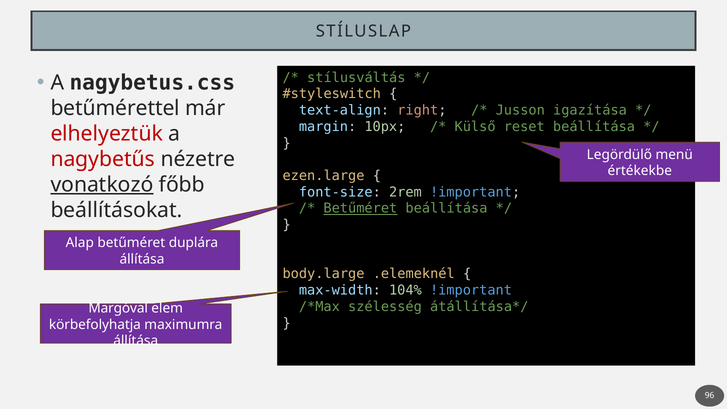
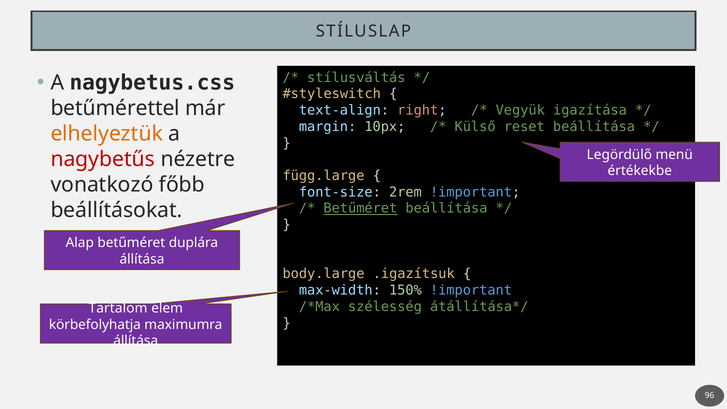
Jusson: Jusson -> Vegyük
elhelyeztük colour: red -> orange
ezen.large: ezen.large -> függ.large
vonatkozó underline: present -> none
.elemeknél: .elemeknél -> .igazítsuk
104%: 104% -> 150%
Margóval: Margóval -> Tartalom
